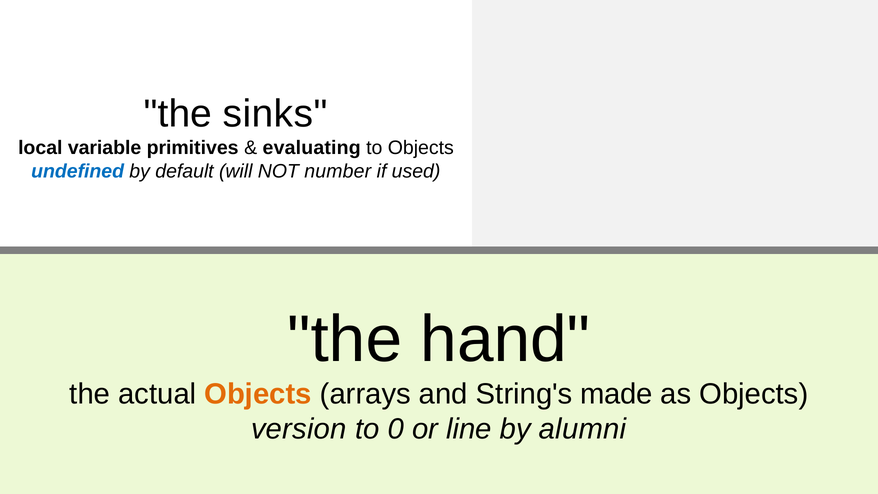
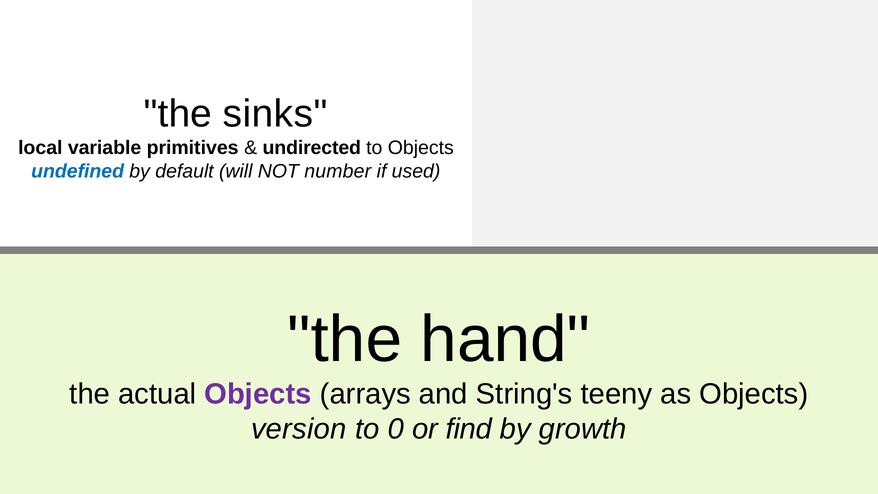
evaluating: evaluating -> undirected
Objects at (258, 394) colour: orange -> purple
made: made -> teeny
line: line -> find
alumni: alumni -> growth
